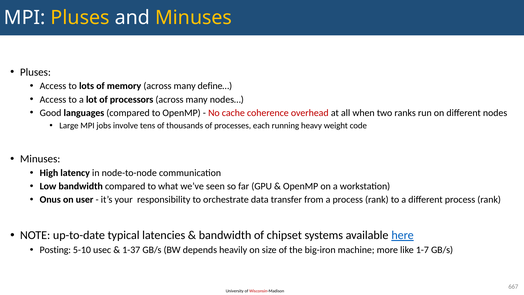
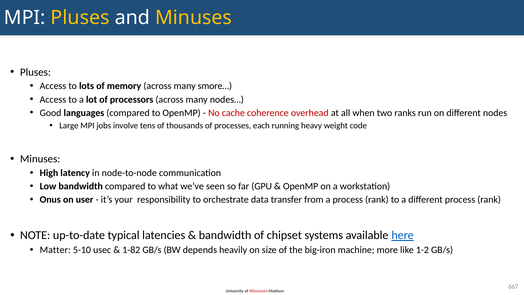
define…: define… -> smore…
Posting: Posting -> Matter
1-37: 1-37 -> 1-82
1-7: 1-7 -> 1-2
